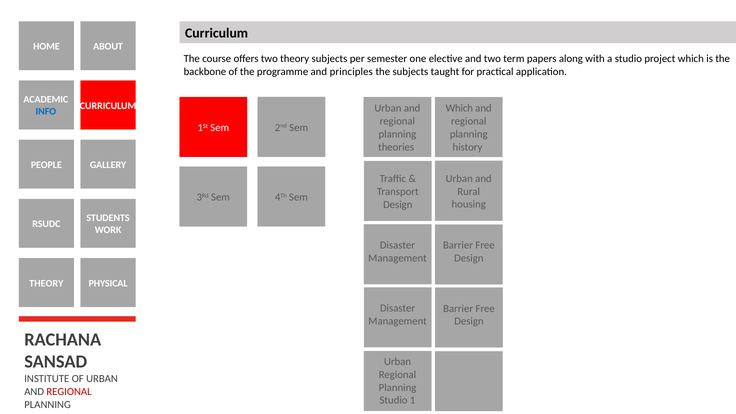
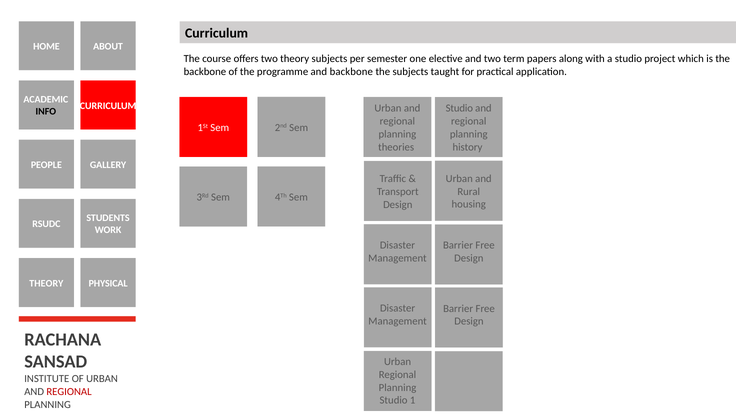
and principles: principles -> backbone
Which at (459, 108): Which -> Studio
INFO colour: blue -> black
